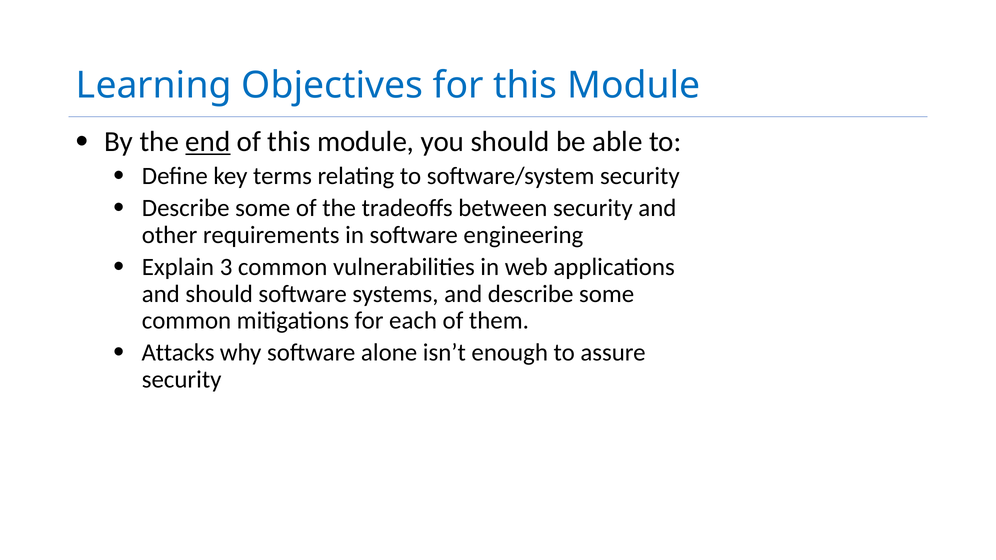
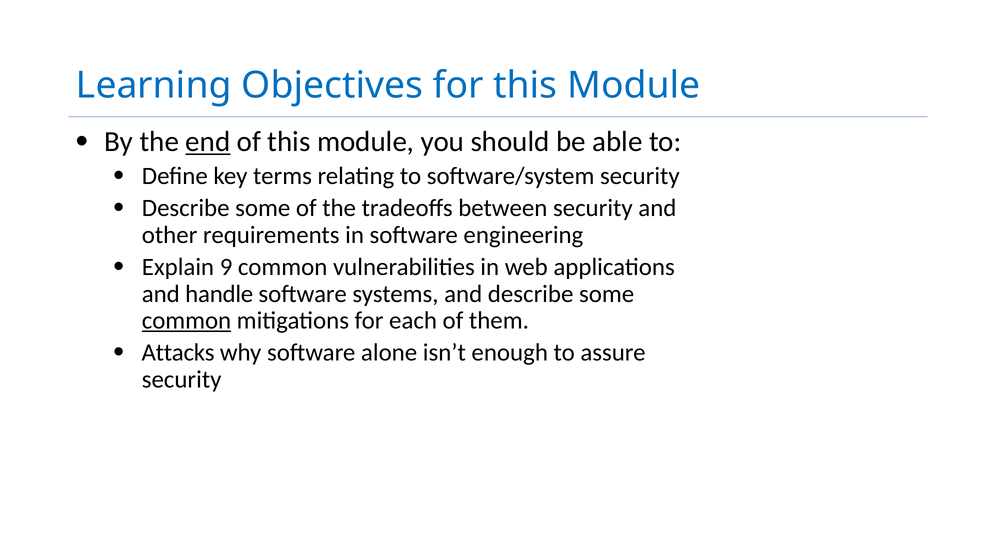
3: 3 -> 9
and should: should -> handle
common at (187, 321) underline: none -> present
